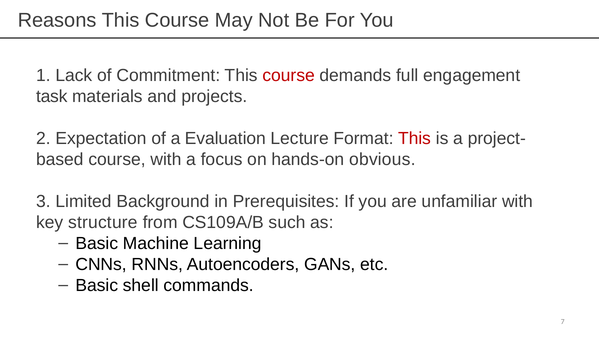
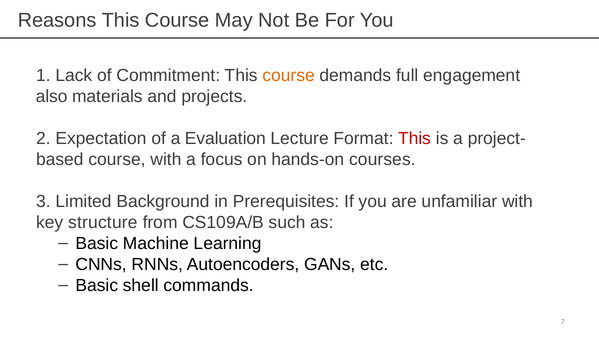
course at (289, 76) colour: red -> orange
task: task -> also
obvious: obvious -> courses
